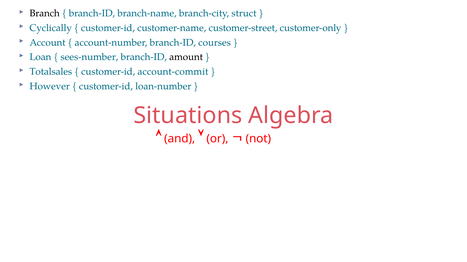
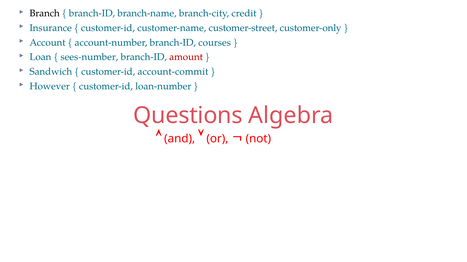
struct: struct -> credit
Cyclically: Cyclically -> Insurance
amount colour: black -> red
Totalsales: Totalsales -> Sandwich
Situations: Situations -> Questions
